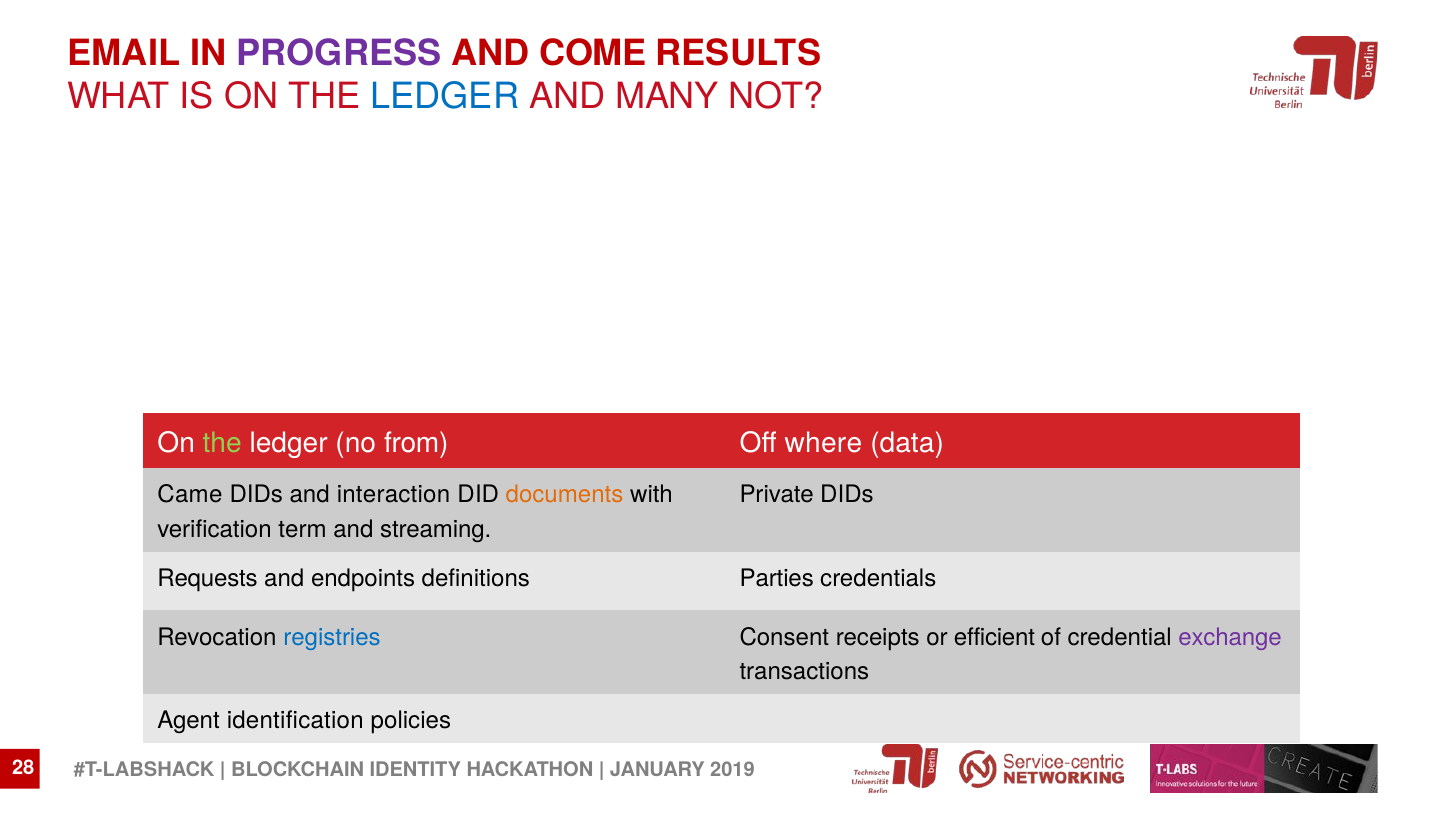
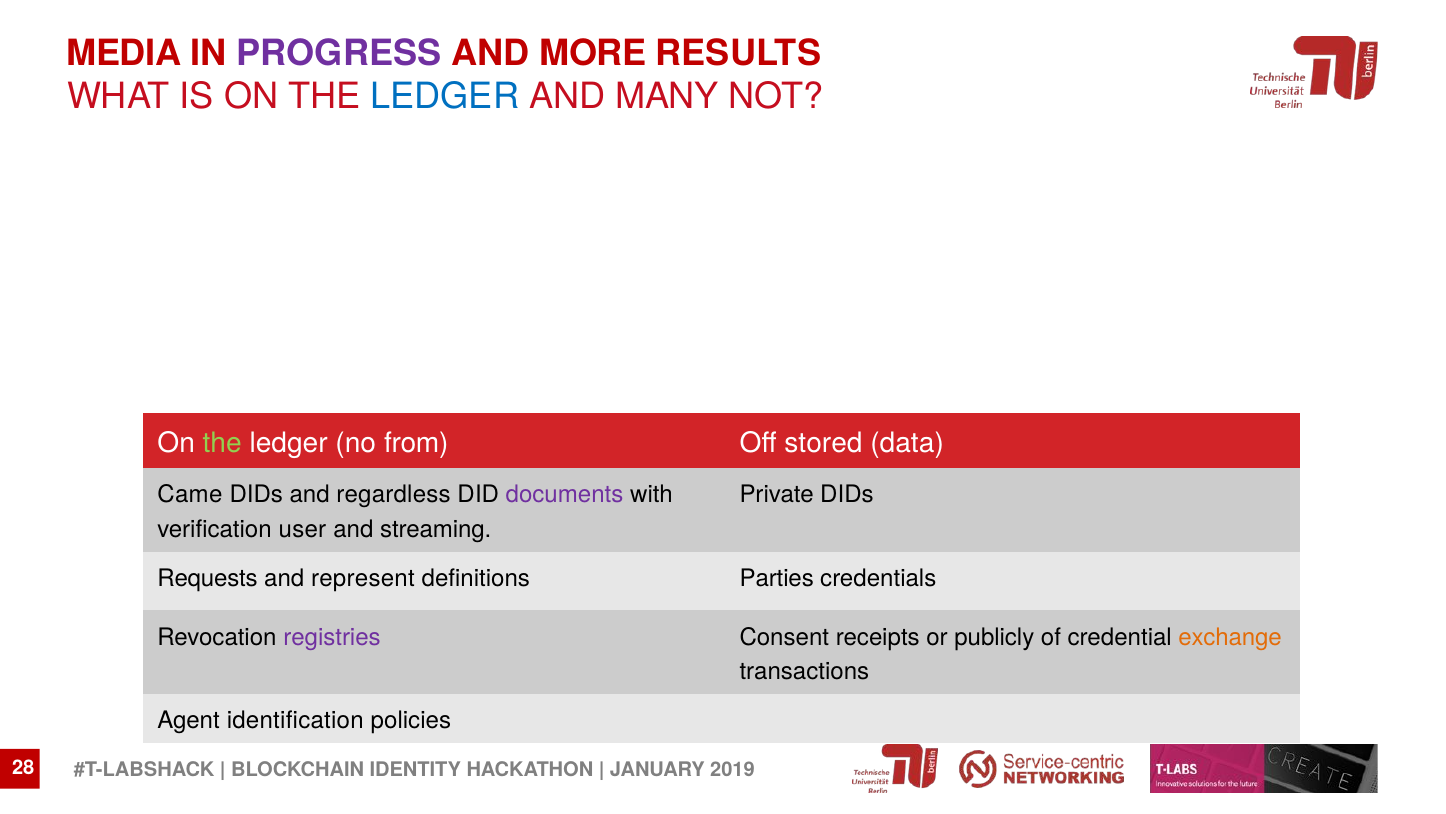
EMAIL: EMAIL -> MEDIA
COME: COME -> MORE
where: where -> stored
interaction: interaction -> regardless
documents colour: orange -> purple
term: term -> user
endpoints: endpoints -> represent
registries colour: blue -> purple
efficient: efficient -> publicly
exchange colour: purple -> orange
